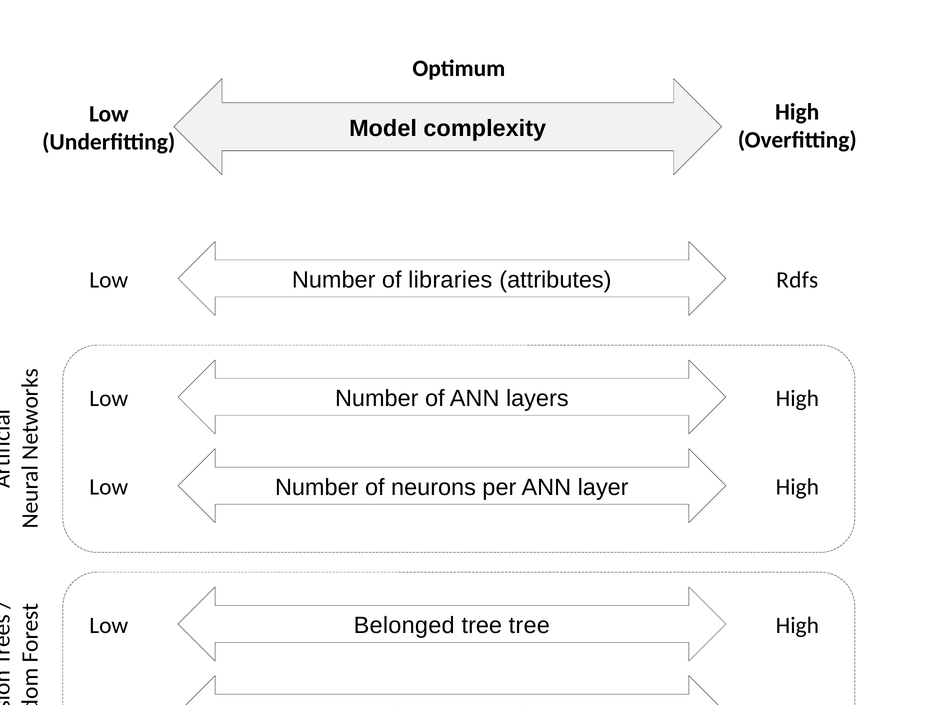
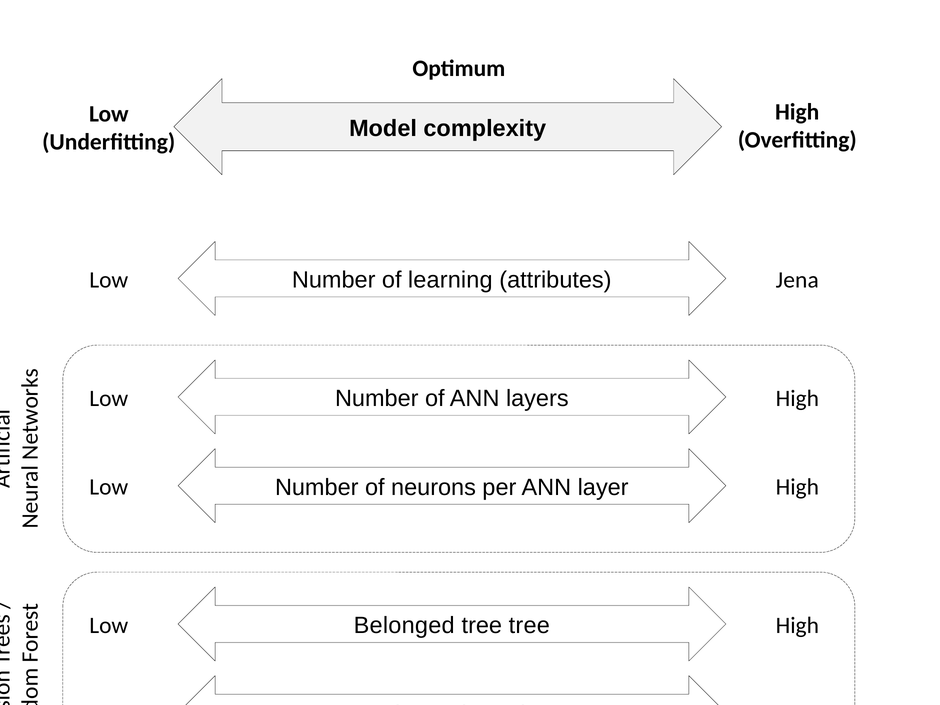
libraries: libraries -> learning
Rdfs: Rdfs -> Jena
